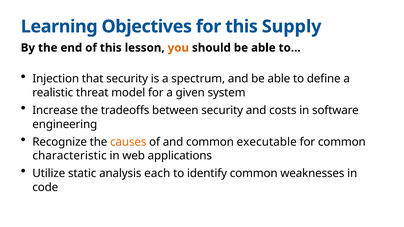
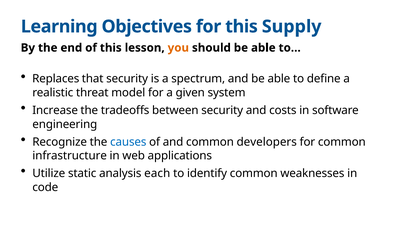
Injection: Injection -> Replaces
causes colour: orange -> blue
executable: executable -> developers
characteristic: characteristic -> infrastructure
